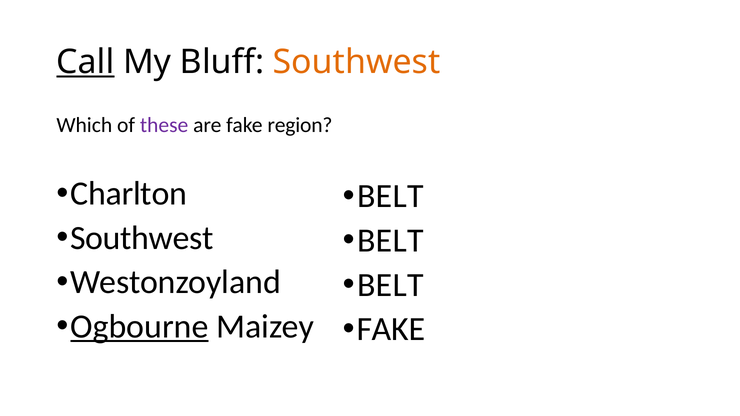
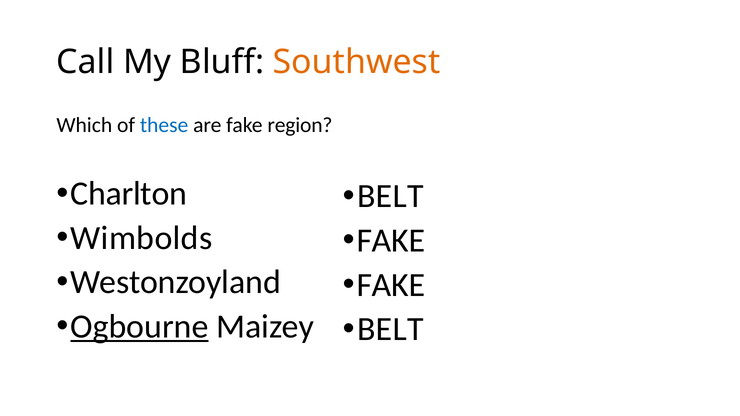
Call underline: present -> none
these colour: purple -> blue
Southwest at (142, 238): Southwest -> Wimbolds
BELT at (391, 241): BELT -> FAKE
BELT at (391, 285): BELT -> FAKE
FAKE at (391, 329): FAKE -> BELT
